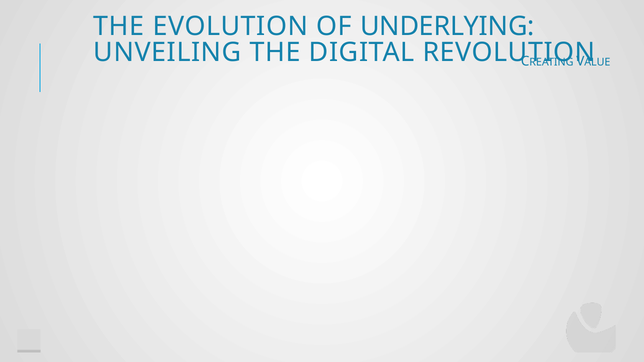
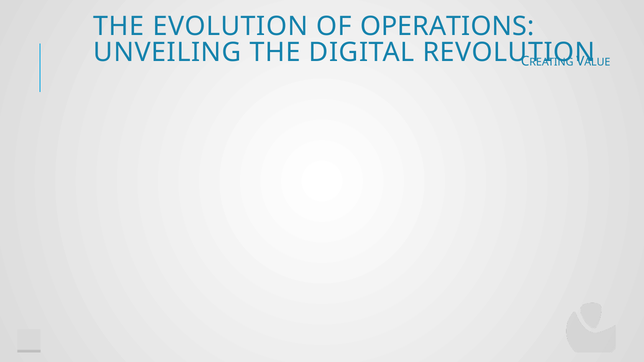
UNDERLYING: UNDERLYING -> OPERATIONS
